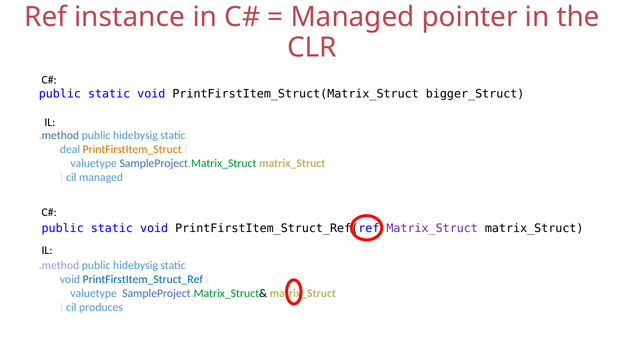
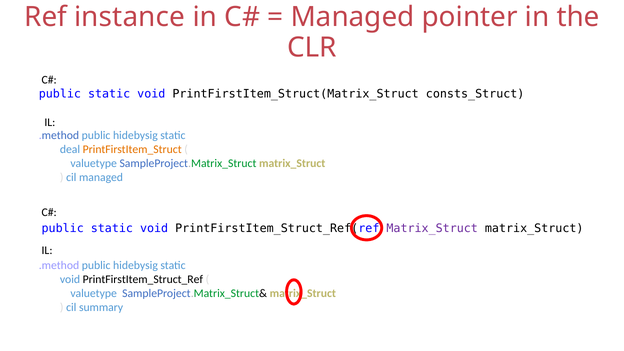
bigger_Struct: bigger_Struct -> consts_Struct
PrintFirstItem_Struct_Ref colour: blue -> black
produces: produces -> summary
